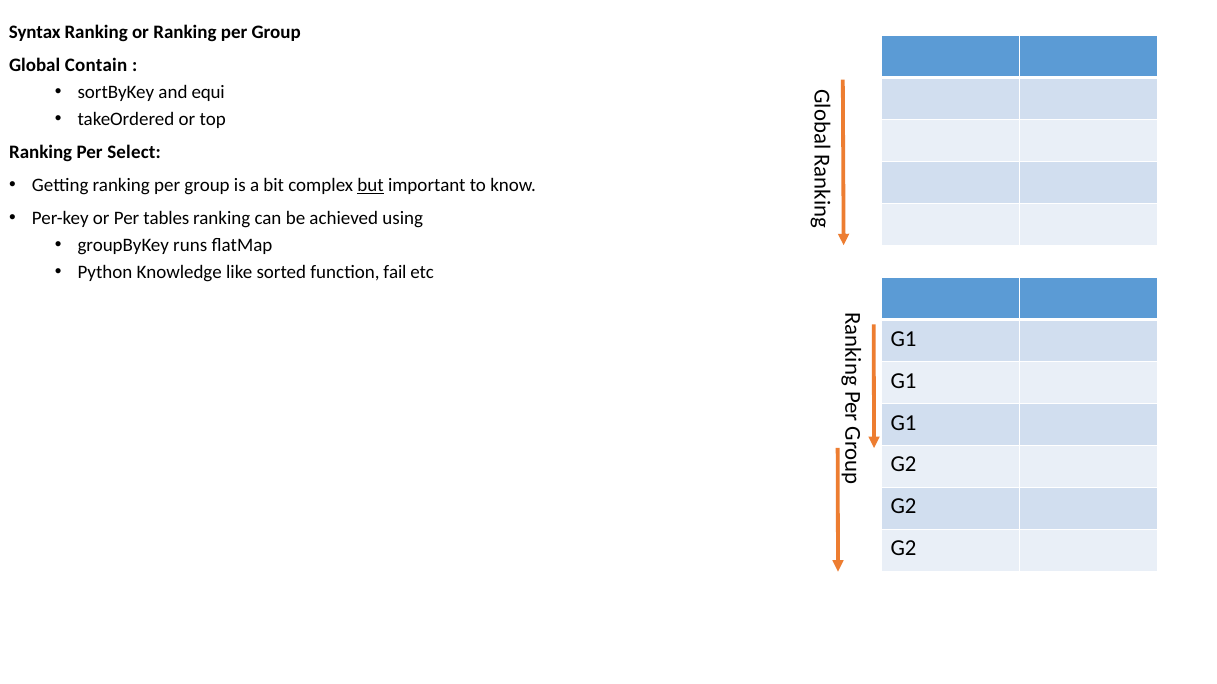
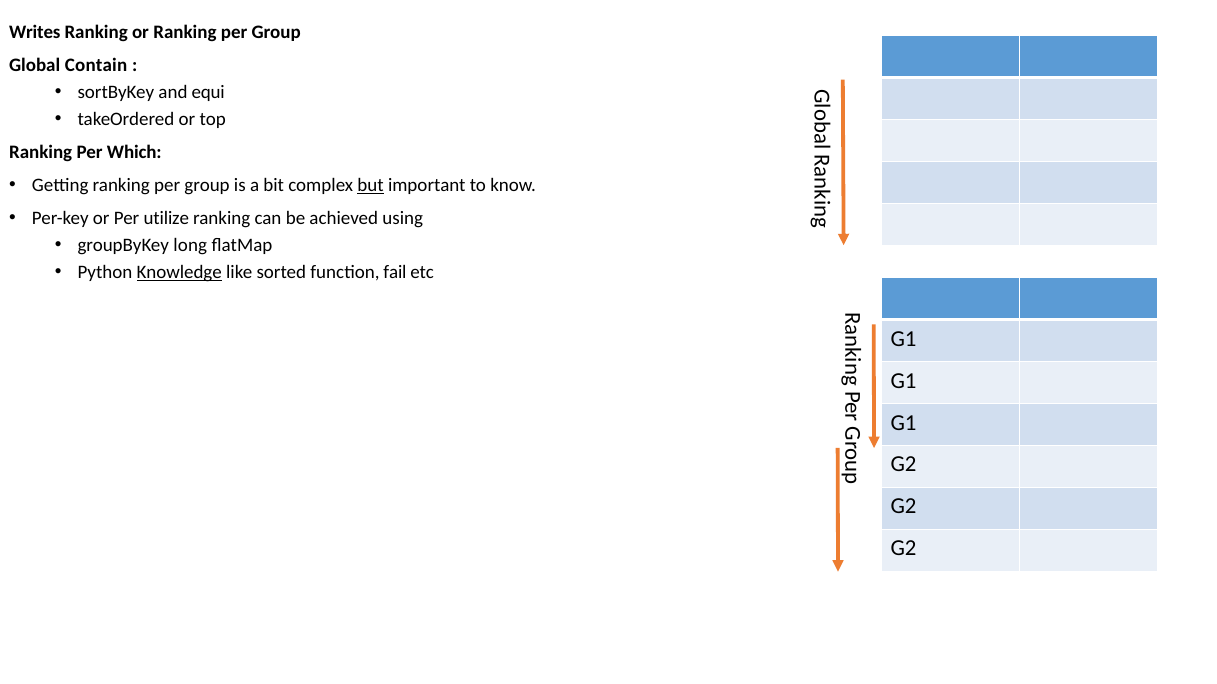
Syntax: Syntax -> Writes
Select: Select -> Which
tables: tables -> utilize
runs: runs -> long
Knowledge underline: none -> present
